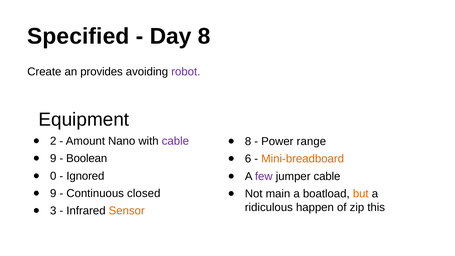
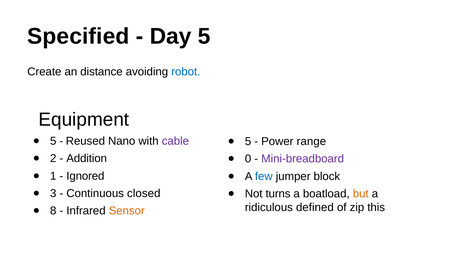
Day 8: 8 -> 5
provides: provides -> distance
robot colour: purple -> blue
2 at (53, 141): 2 -> 5
Amount: Amount -> Reused
8 at (248, 141): 8 -> 5
9 at (53, 158): 9 -> 2
Boolean: Boolean -> Addition
6: 6 -> 0
Mini-breadboard colour: orange -> purple
0: 0 -> 1
few colour: purple -> blue
jumper cable: cable -> block
9 at (53, 193): 9 -> 3
main: main -> turns
happen: happen -> defined
3: 3 -> 8
